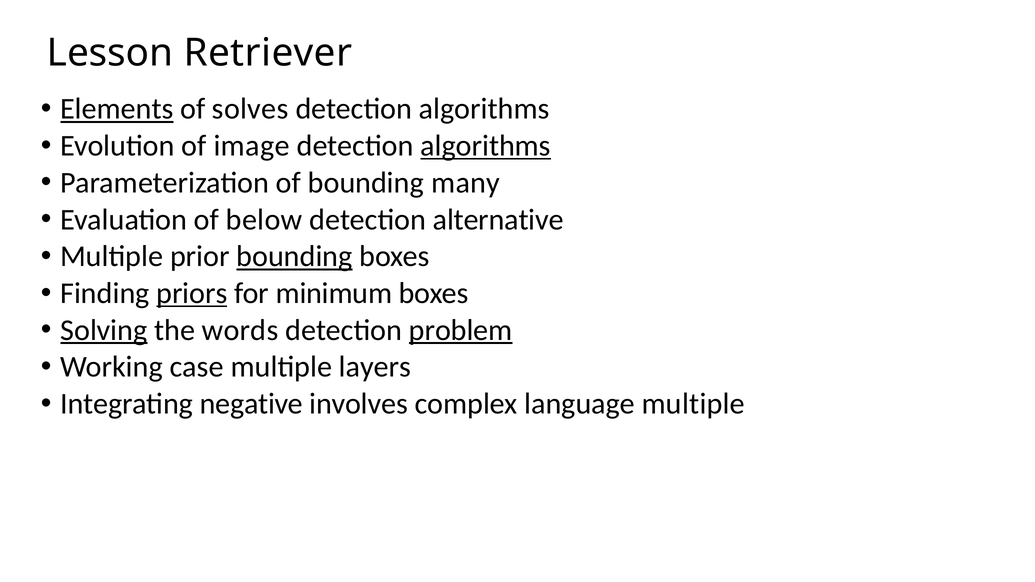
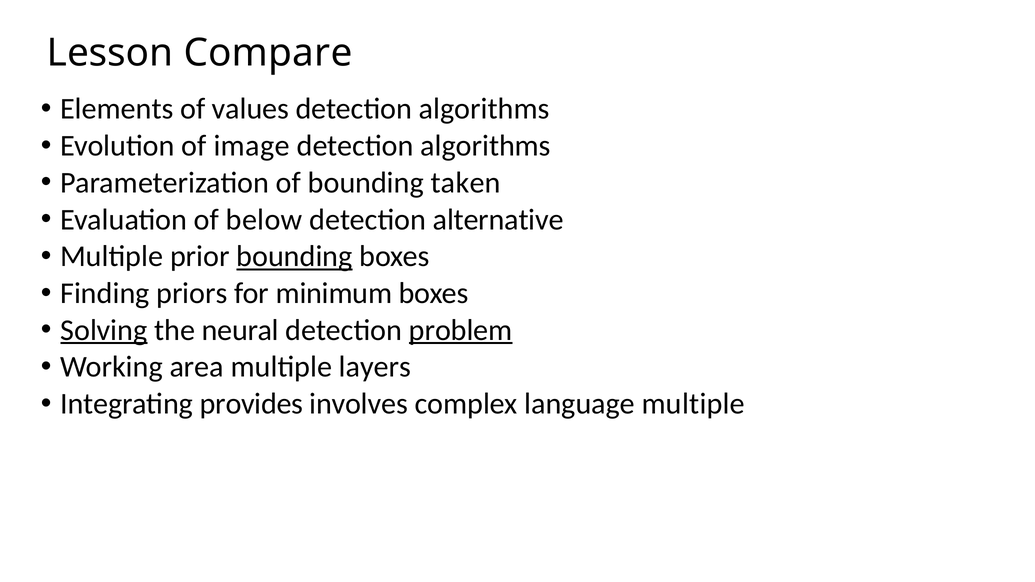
Retriever: Retriever -> Compare
Elements underline: present -> none
solves: solves -> values
algorithms at (486, 146) underline: present -> none
many: many -> taken
priors underline: present -> none
words: words -> neural
case: case -> area
negative: negative -> provides
